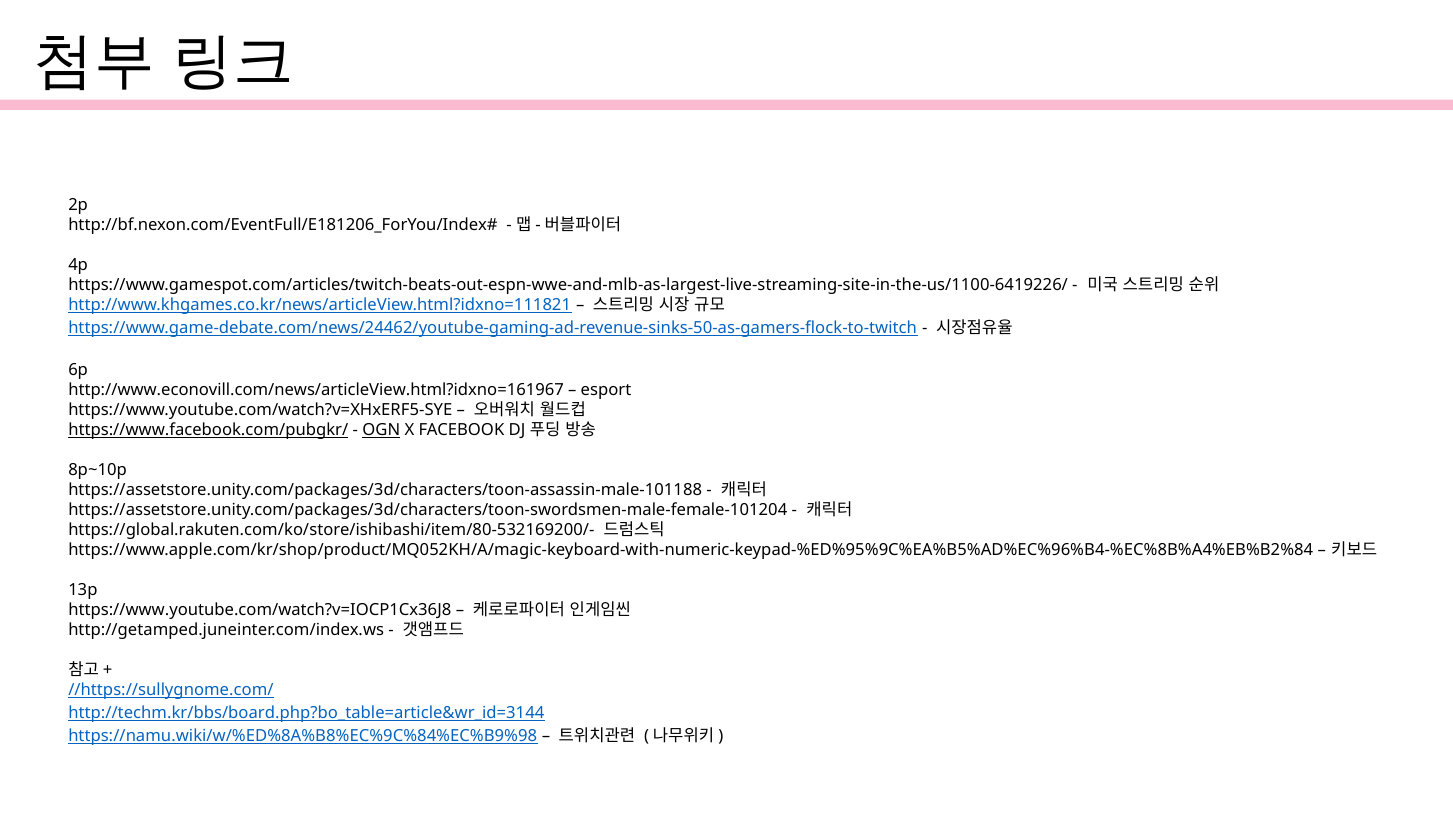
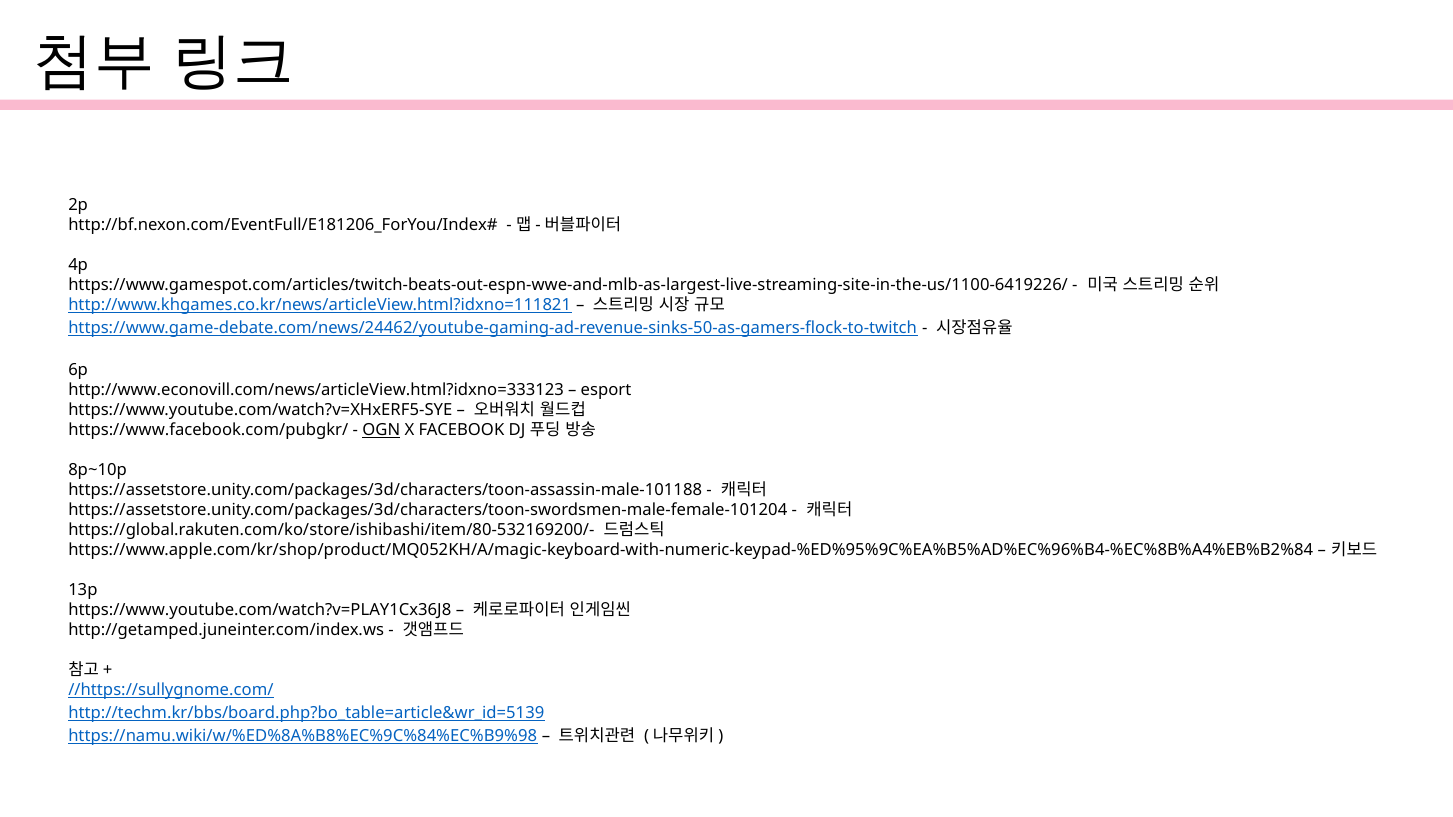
http://www.econovill.com/news/articleView.html?idxno=161967: http://www.econovill.com/news/articleView.html?idxno=161967 -> http://www.econovill.com/news/articleView.html?idxno=333123
https://www.facebook.com/pubgkr/ underline: present -> none
https://www.youtube.com/watch?v=IOCP1Cx36J8: https://www.youtube.com/watch?v=IOCP1Cx36J8 -> https://www.youtube.com/watch?v=PLAY1Cx36J8
http://techm.kr/bbs/board.php?bo_table=article&wr_id=3144: http://techm.kr/bbs/board.php?bo_table=article&wr_id=3144 -> http://techm.kr/bbs/board.php?bo_table=article&wr_id=5139
